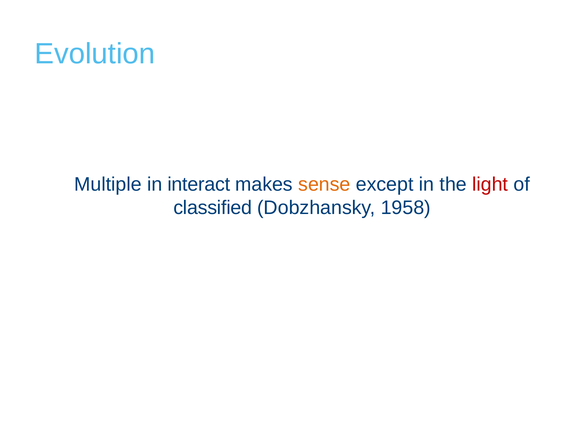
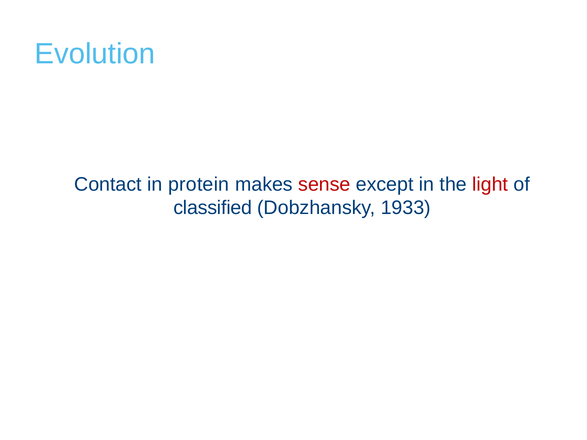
Multiple: Multiple -> Contact
interact: interact -> protein
sense colour: orange -> red
1958: 1958 -> 1933
